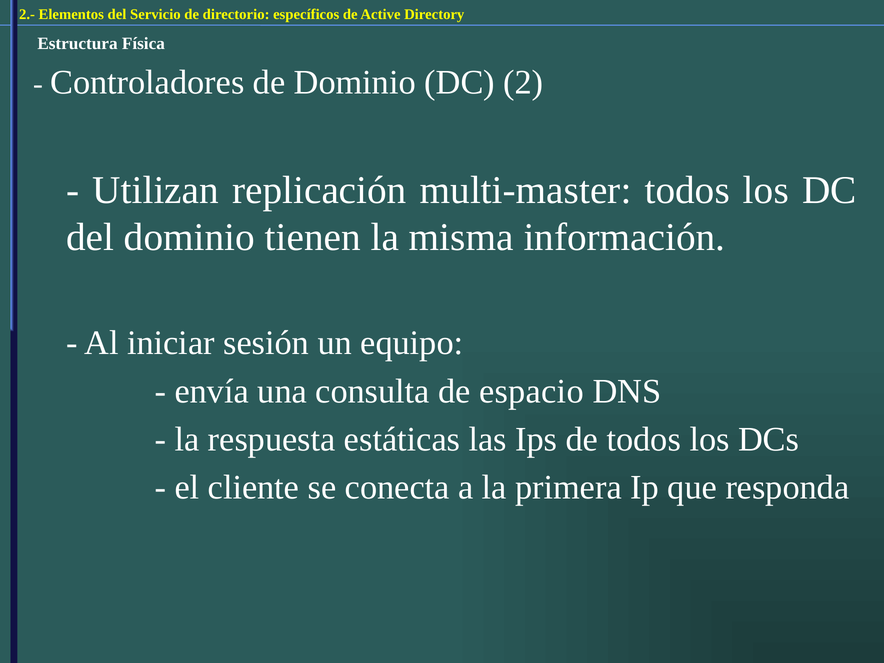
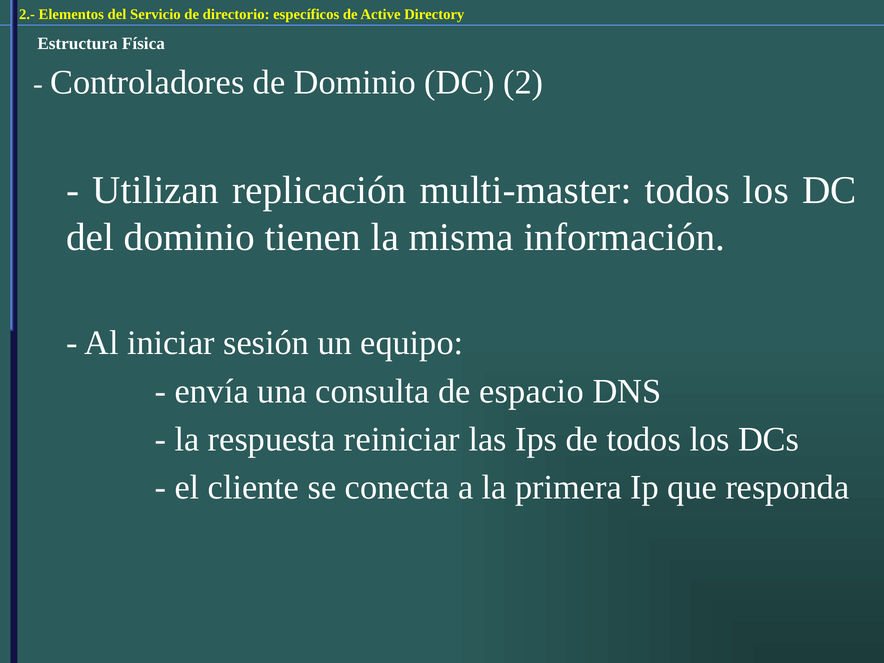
estáticas: estáticas -> reiniciar
